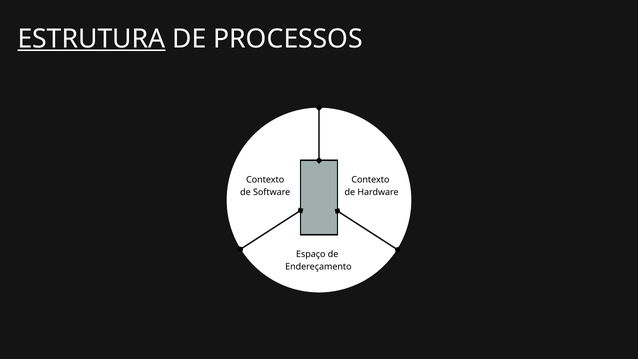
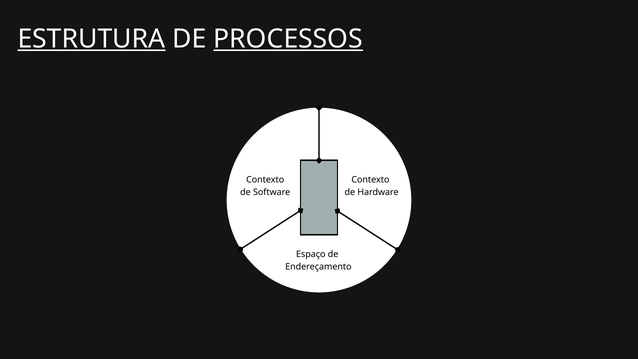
PROCESSOS underline: none -> present
